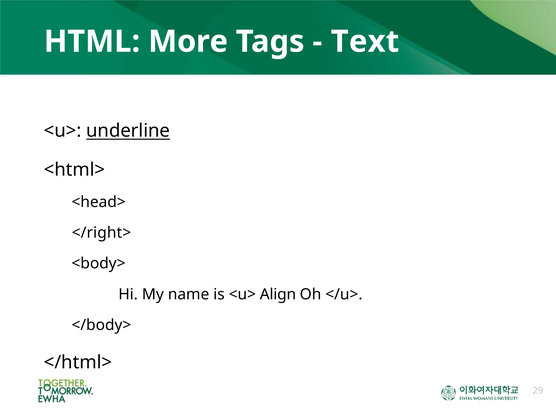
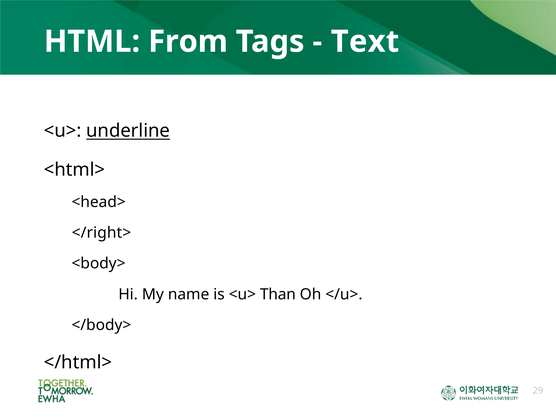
More: More -> From
Align: Align -> Than
